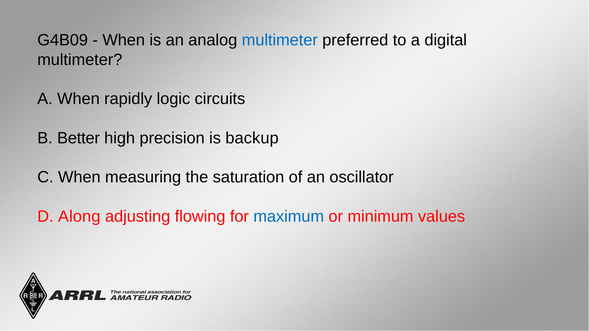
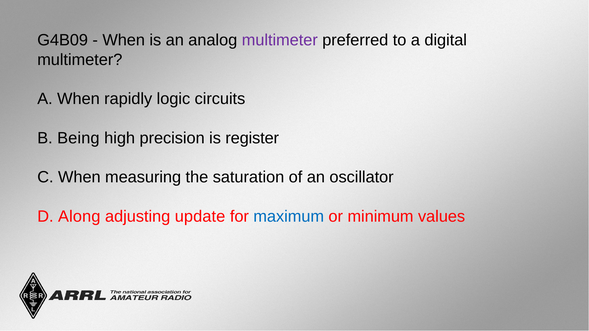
multimeter at (280, 40) colour: blue -> purple
Better: Better -> Being
backup: backup -> register
flowing: flowing -> update
